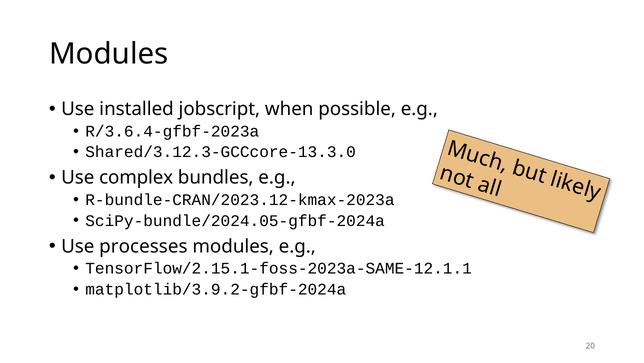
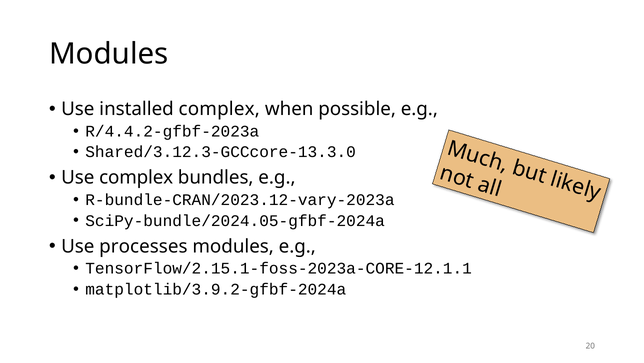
installed jobscript: jobscript -> complex
R/3.6.4-gfbf-2023a: R/3.6.4-gfbf-2023a -> R/4.4.2-gfbf-2023a
R-bundle-CRAN/2023.12-kmax-2023a: R-bundle-CRAN/2023.12-kmax-2023a -> R-bundle-CRAN/2023.12-vary-2023a
TensorFlow/2.15.1-foss-2023a-SAME-12.1.1: TensorFlow/2.15.1-foss-2023a-SAME-12.1.1 -> TensorFlow/2.15.1-foss-2023a-CORE-12.1.1
